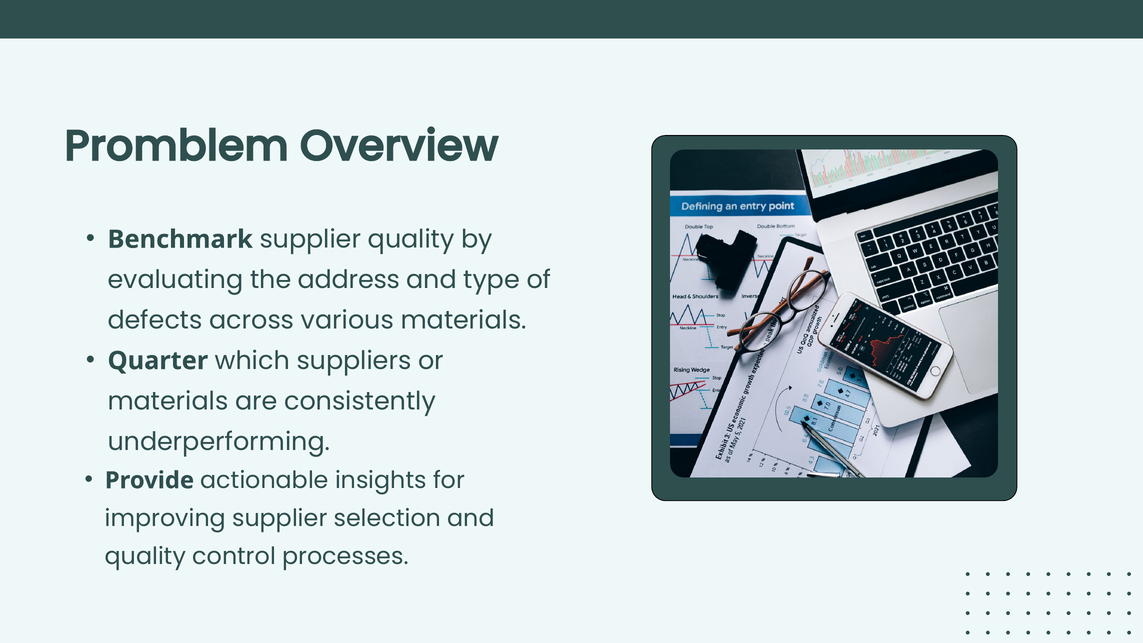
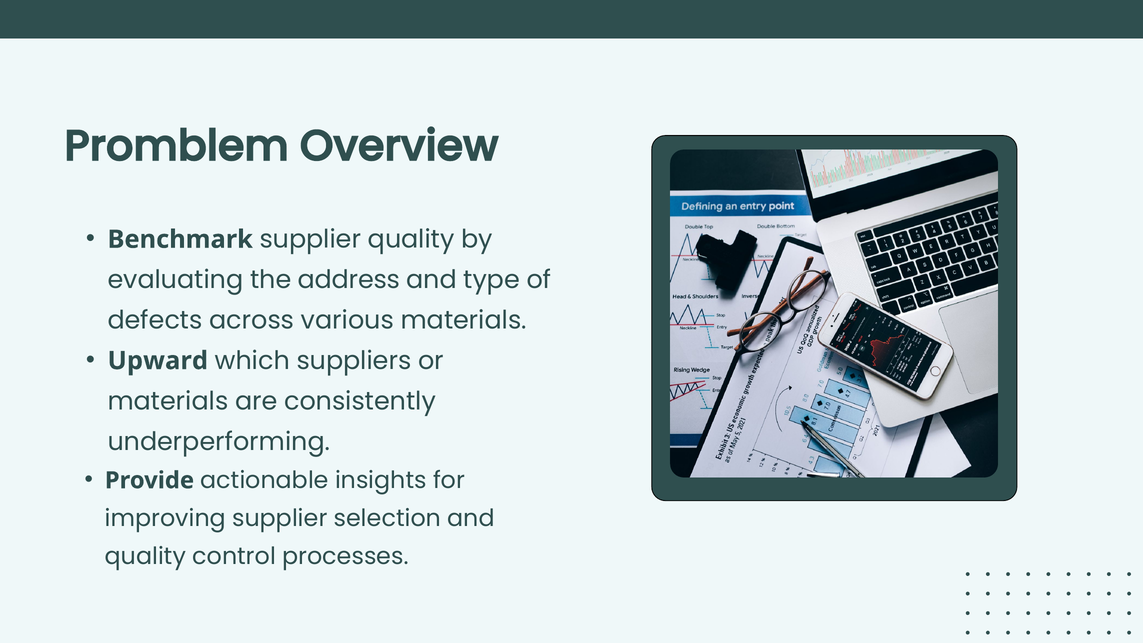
Quarter: Quarter -> Upward
